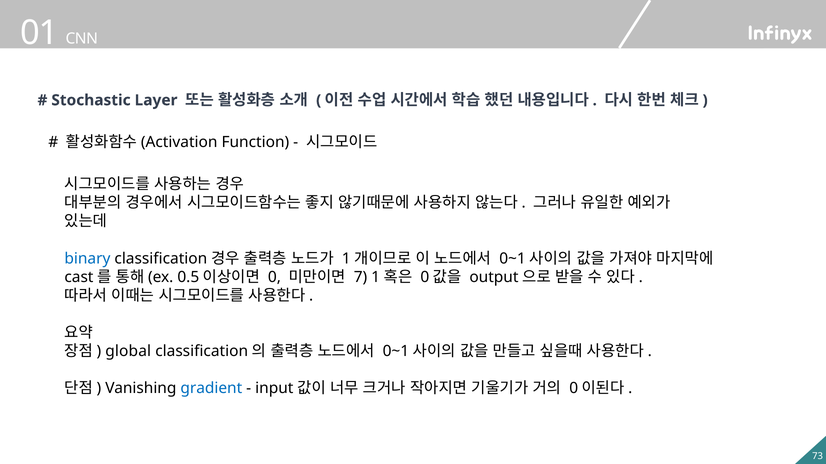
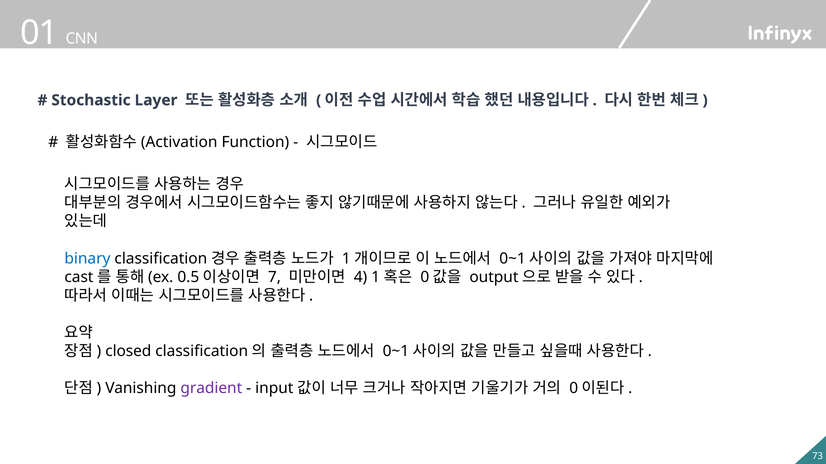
0: 0 -> 7
7: 7 -> 4
global: global -> closed
gradient colour: blue -> purple
